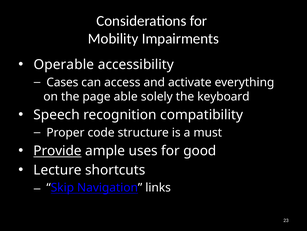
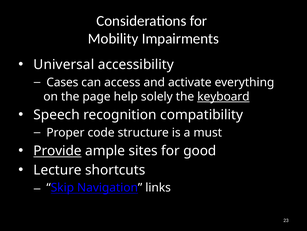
Operable: Operable -> Universal
able: able -> help
keyboard underline: none -> present
uses: uses -> sites
